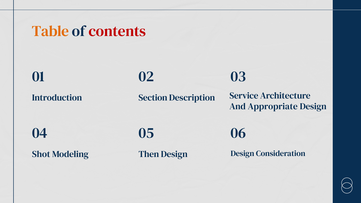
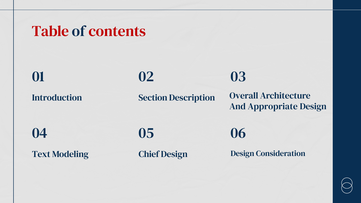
Table colour: orange -> red
Service: Service -> Overall
Shot: Shot -> Text
Then: Then -> Chief
